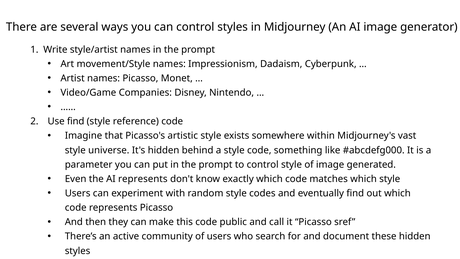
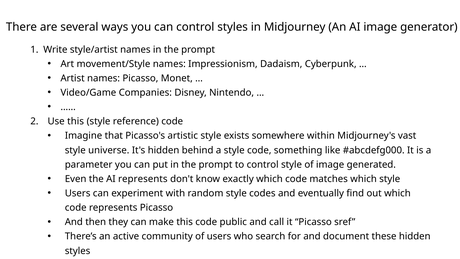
Use find: find -> this
